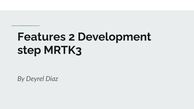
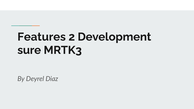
step: step -> sure
